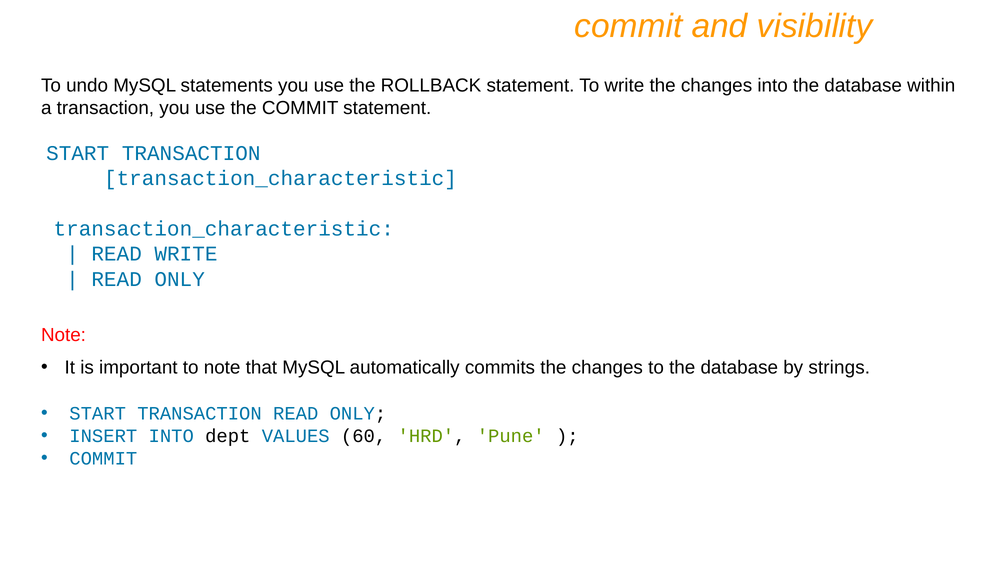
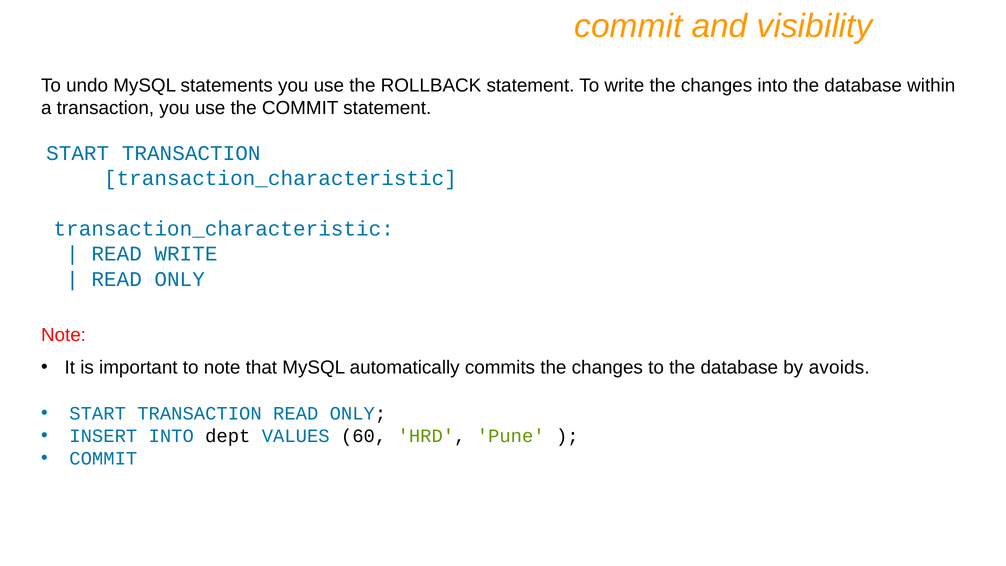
strings: strings -> avoids
